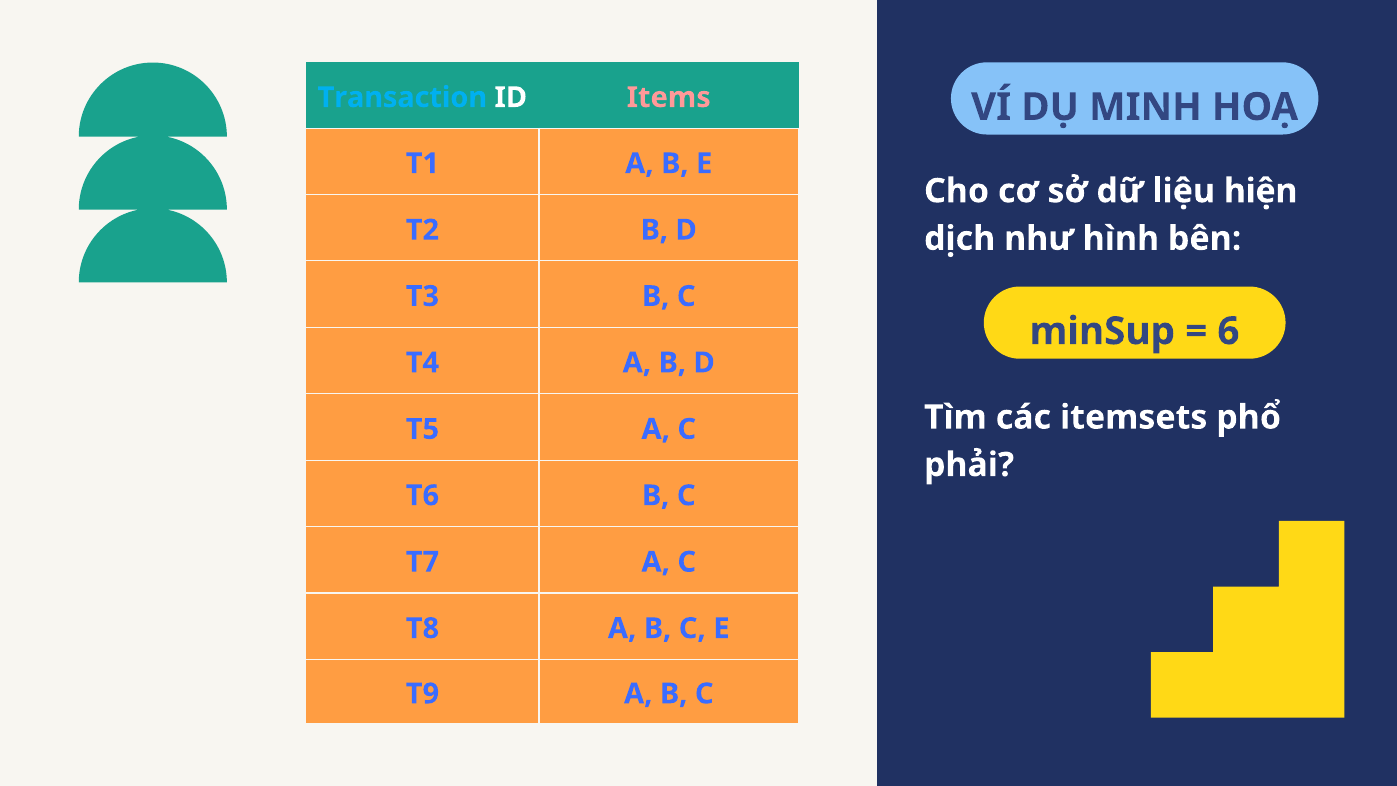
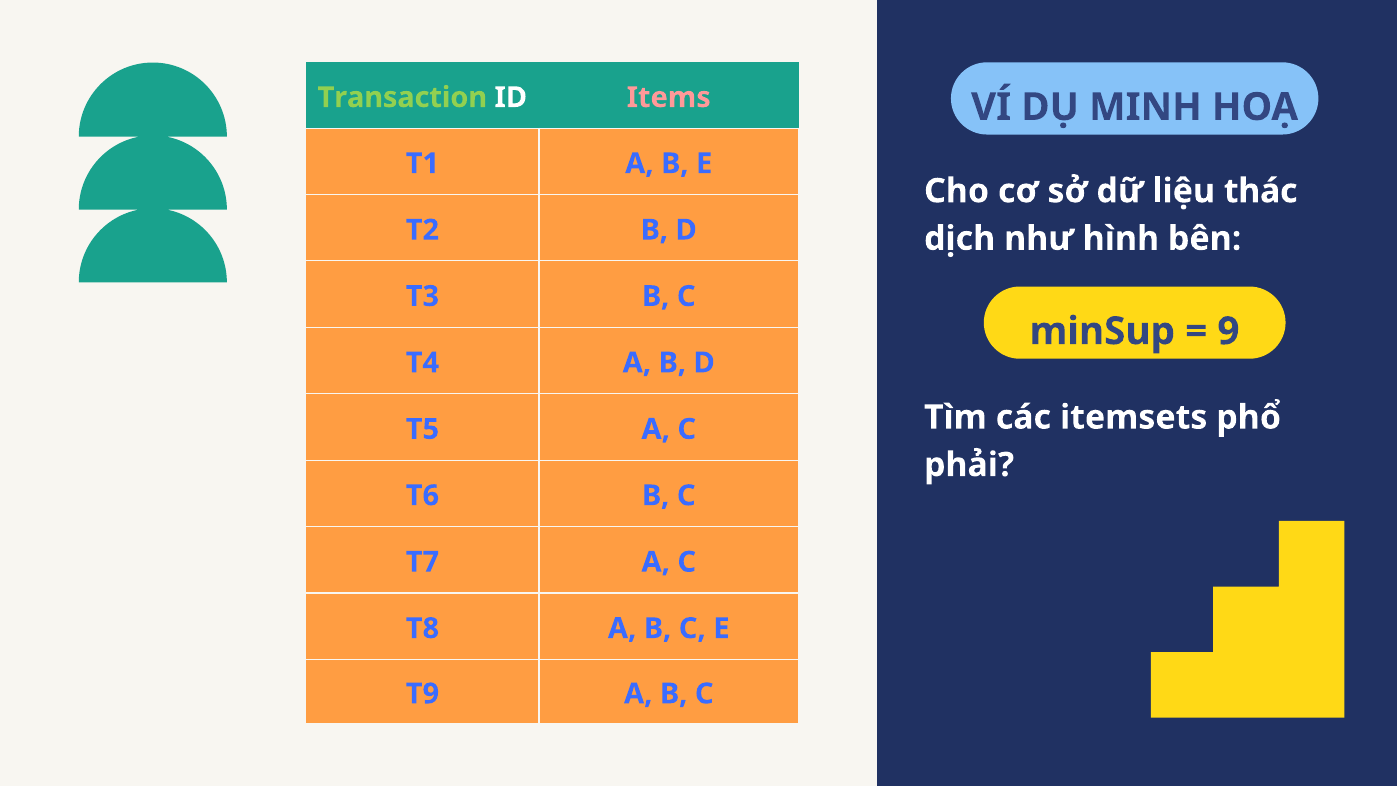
Transaction colour: light blue -> light green
hiện: hiện -> thác
6: 6 -> 9
